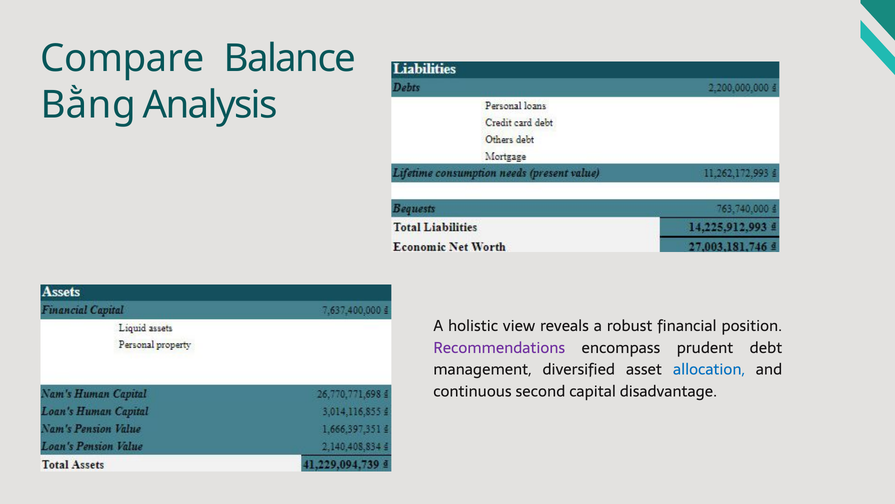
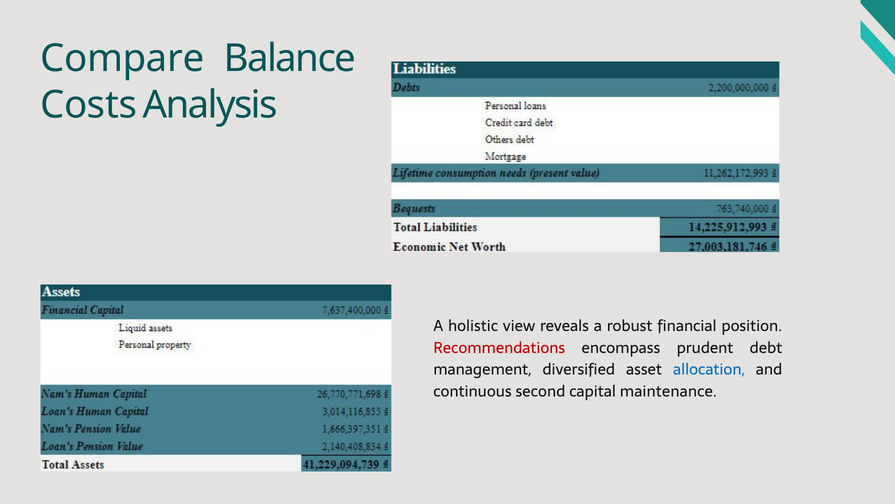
Bằng: Bằng -> Costs
Recommendations colour: purple -> red
disadvantage: disadvantage -> maintenance
